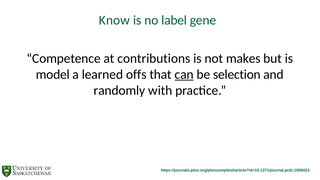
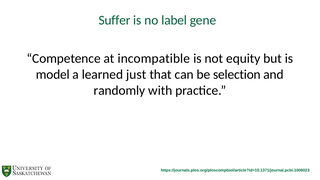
Know: Know -> Suffer
contributions: contributions -> incompatible
makes: makes -> equity
offs: offs -> just
can underline: present -> none
